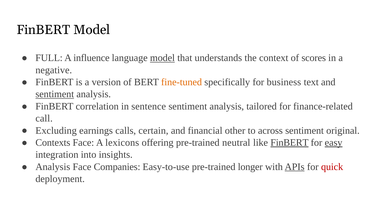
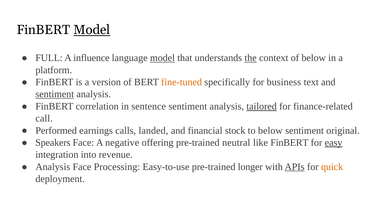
Model at (92, 30) underline: none -> present
the underline: none -> present
of scores: scores -> below
negative: negative -> platform
tailored underline: none -> present
Excluding: Excluding -> Performed
certain: certain -> landed
other: other -> stock
to across: across -> below
Contexts: Contexts -> Speakers
lexicons: lexicons -> negative
FinBERT at (289, 143) underline: present -> none
insights: insights -> revenue
Companies: Companies -> Processing
quick colour: red -> orange
